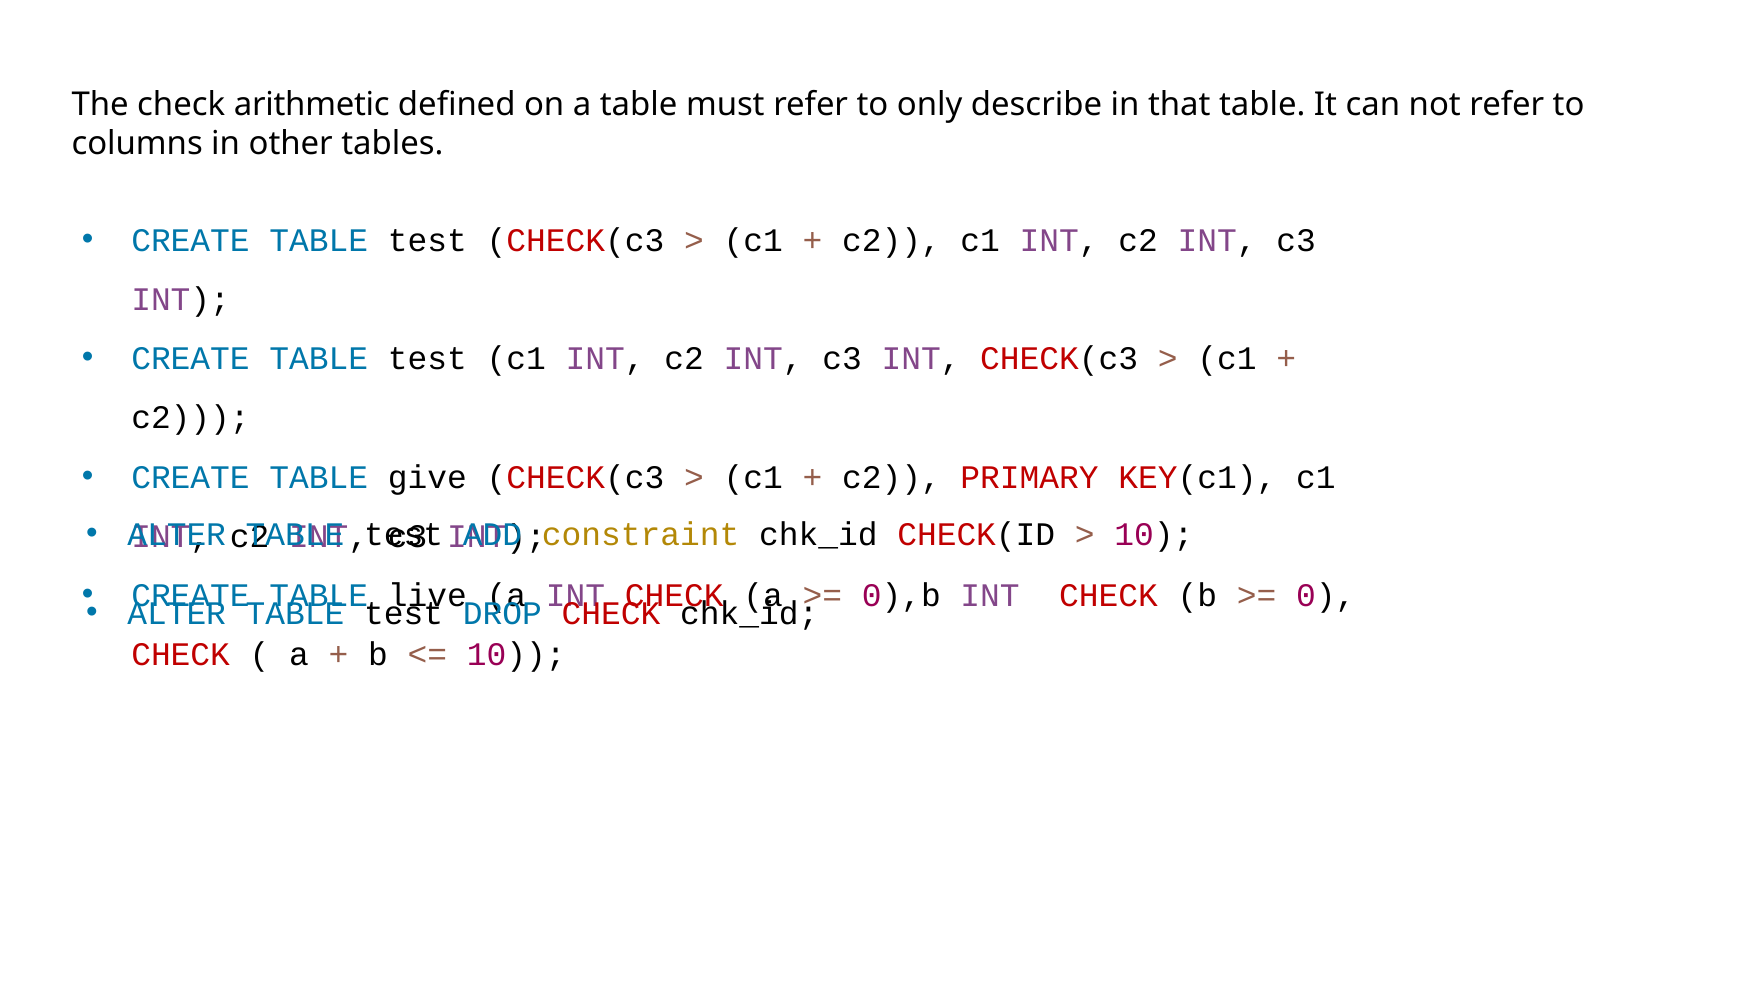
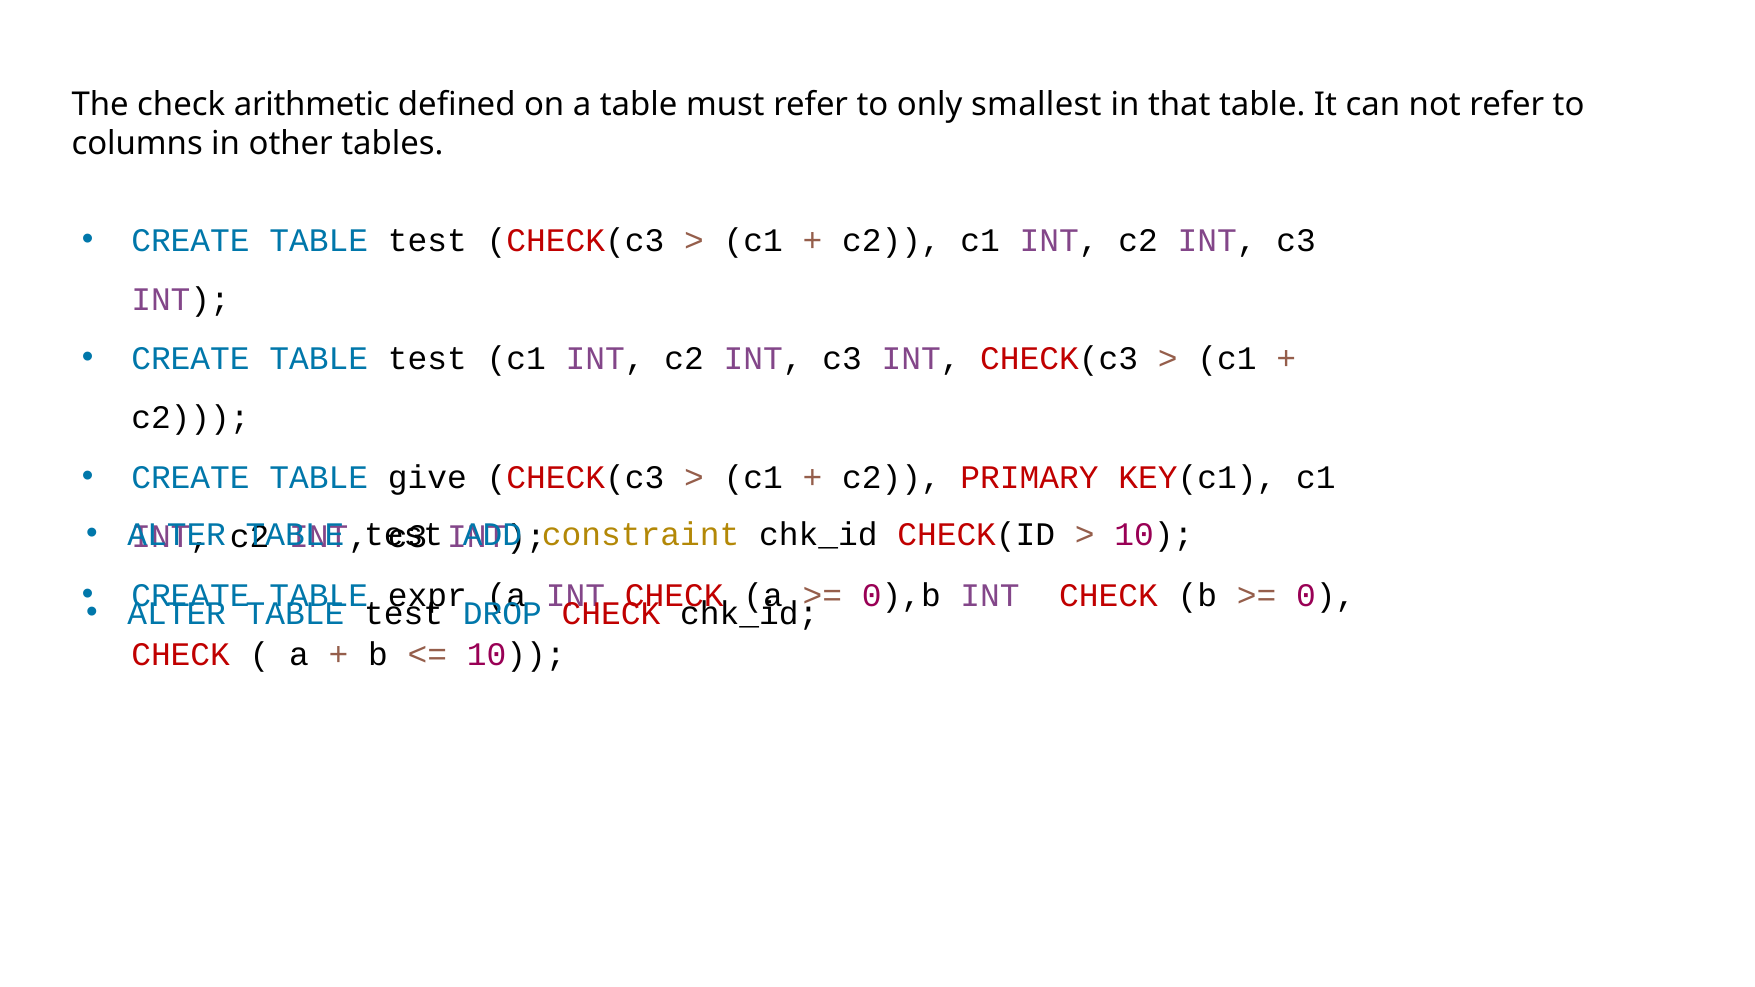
describe: describe -> smallest
live: live -> expr
